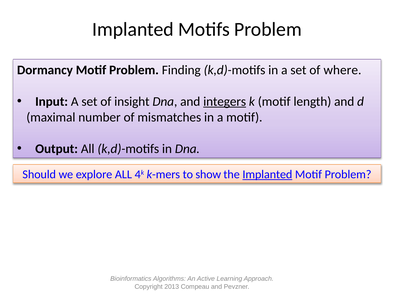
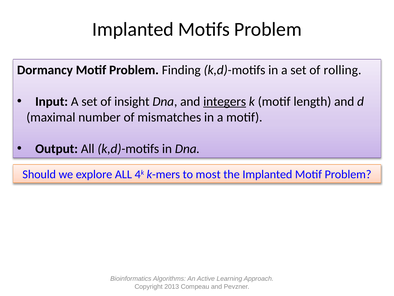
where: where -> rolling
show: show -> most
Implanted at (267, 174) underline: present -> none
